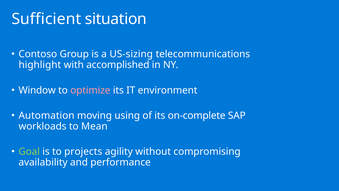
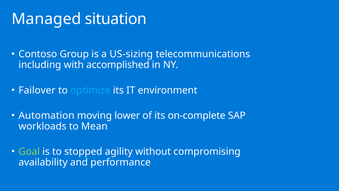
Sufficient: Sufficient -> Managed
highlight: highlight -> including
Window: Window -> Failover
optimize colour: pink -> light blue
using: using -> lower
projects: projects -> stopped
